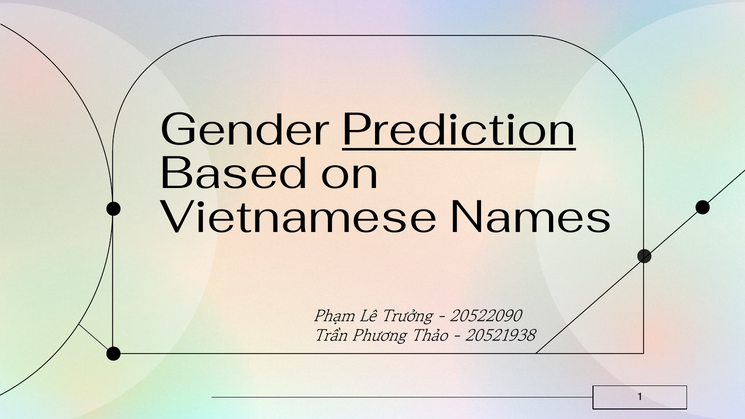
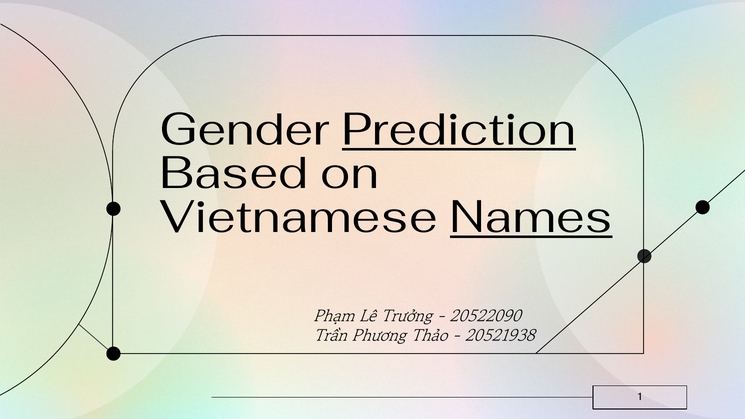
Names underline: none -> present
